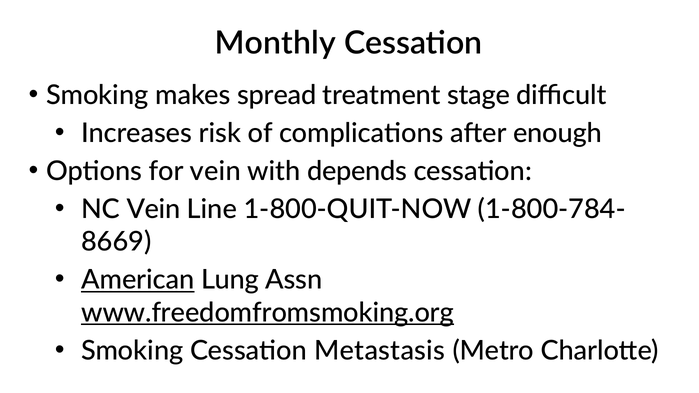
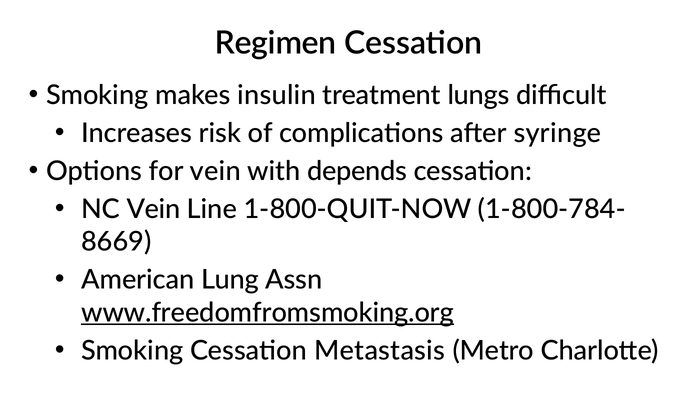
Monthly: Monthly -> Regimen
spread: spread -> insulin
stage: stage -> lungs
enough: enough -> syringe
American underline: present -> none
